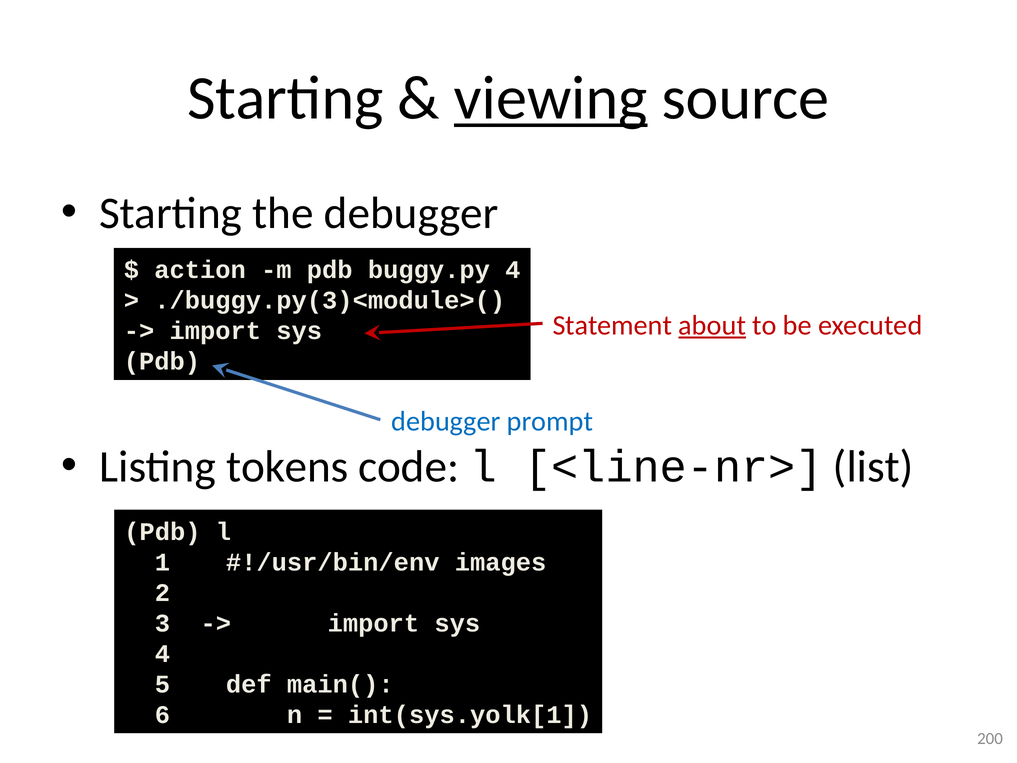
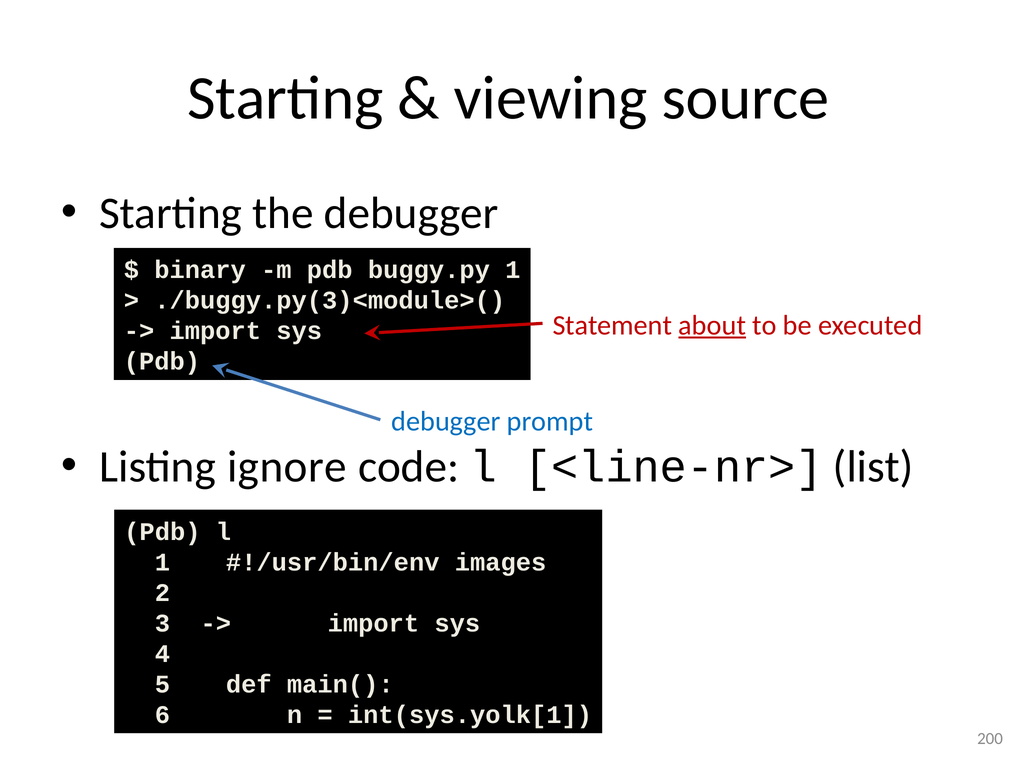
viewing underline: present -> none
action: action -> binary
buggy.py 4: 4 -> 1
tokens: tokens -> ignore
